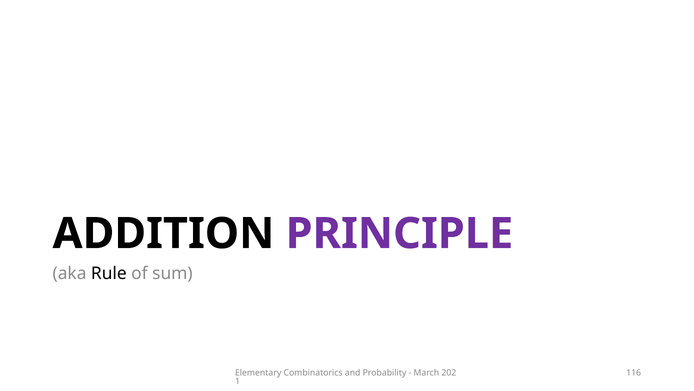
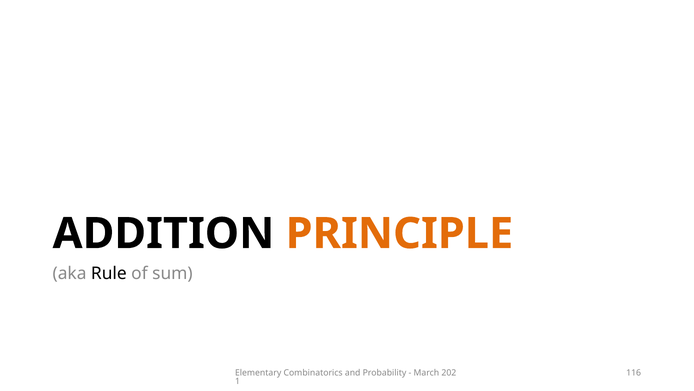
PRINCIPLE colour: purple -> orange
